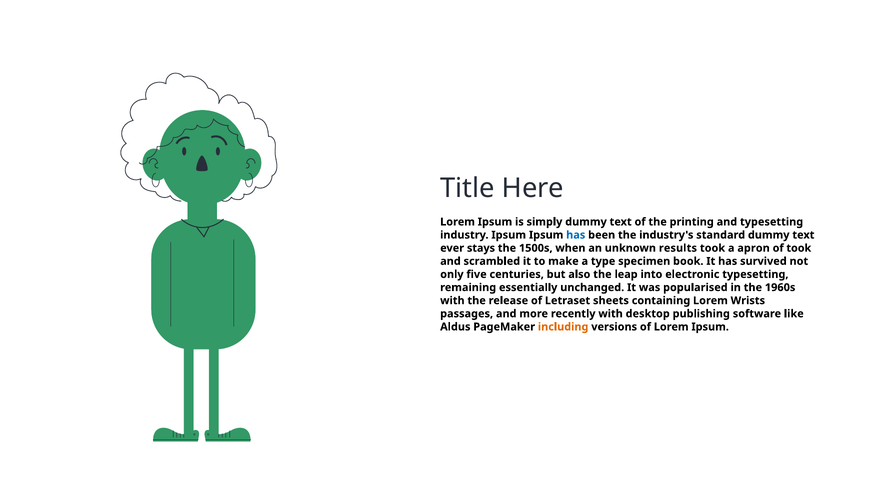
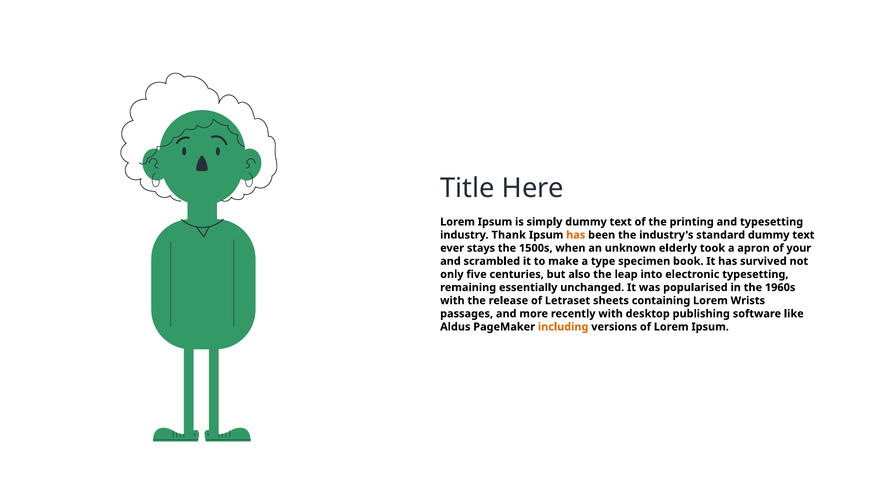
industry Ipsum: Ipsum -> Thank
has at (576, 235) colour: blue -> orange
results: results -> elderly
of took: took -> your
